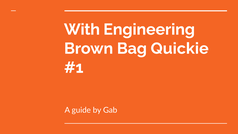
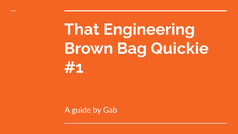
With: With -> That
